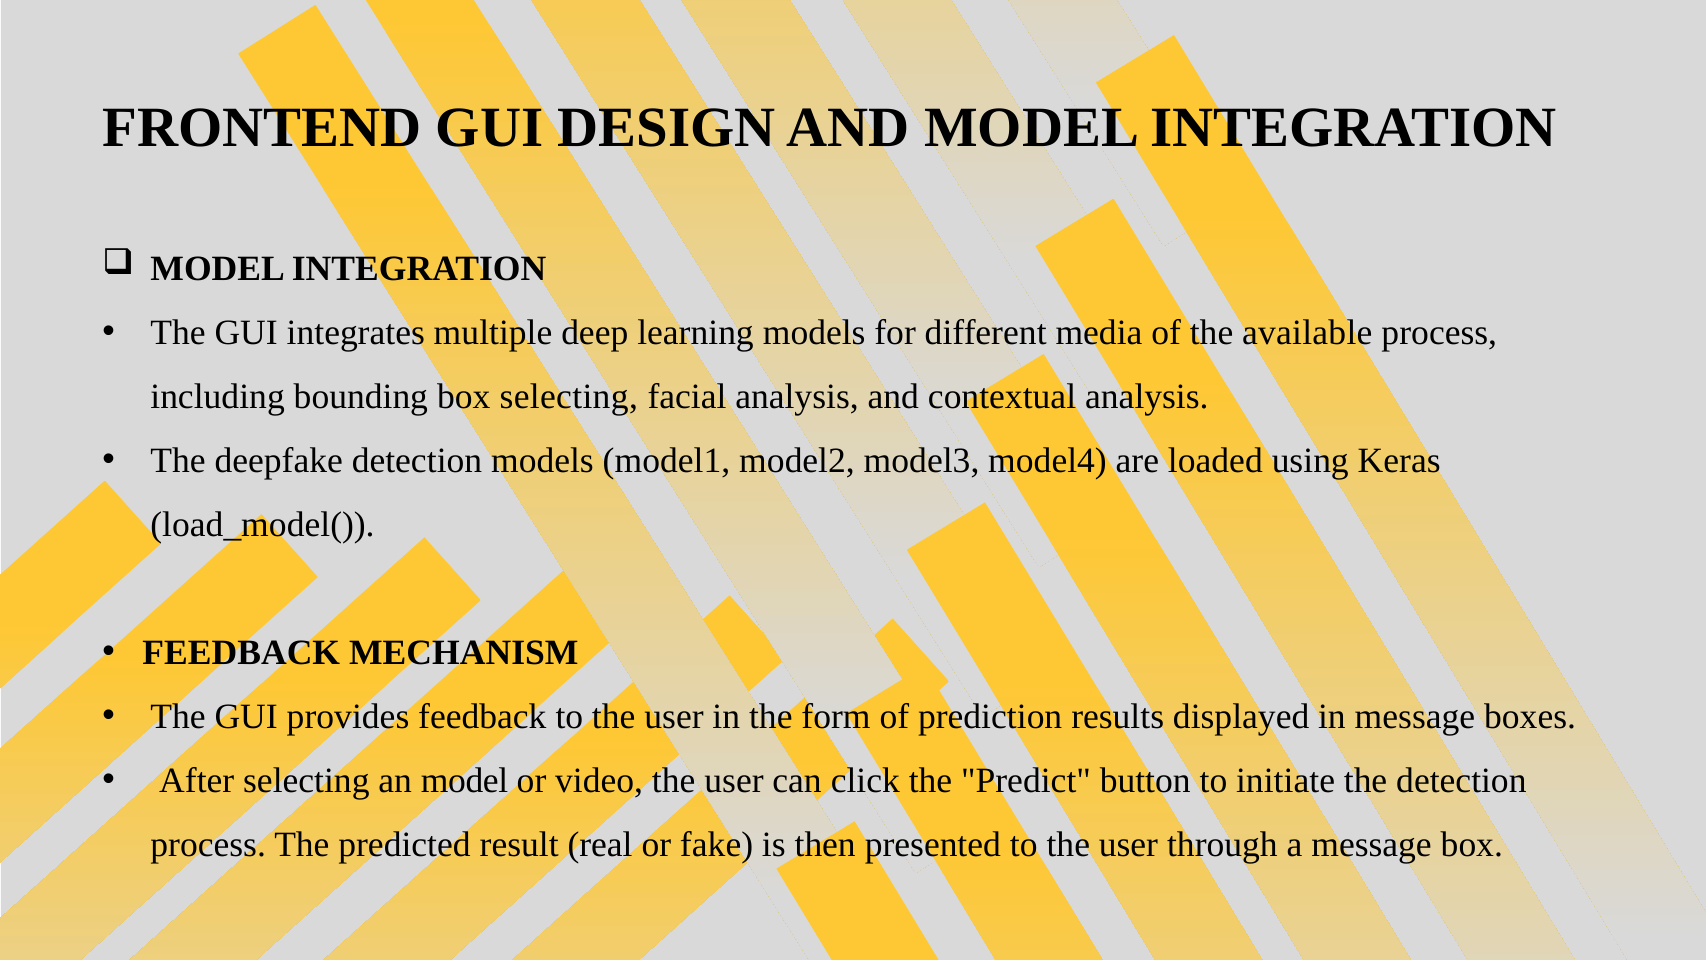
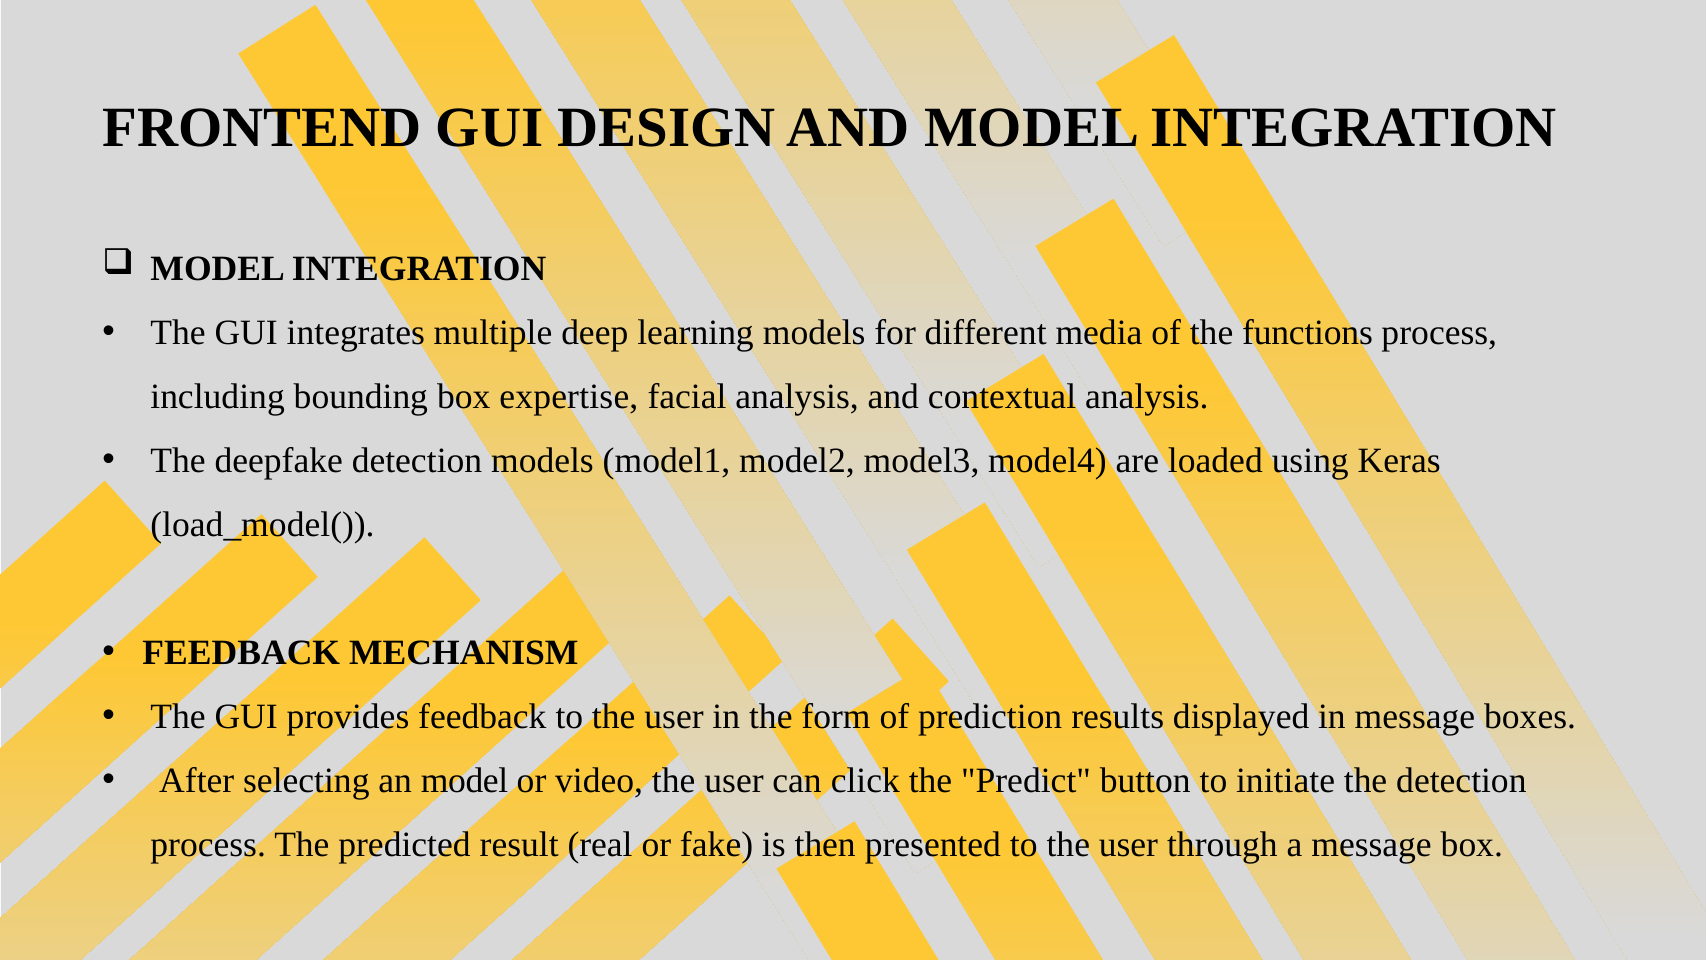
available: available -> functions
box selecting: selecting -> expertise
